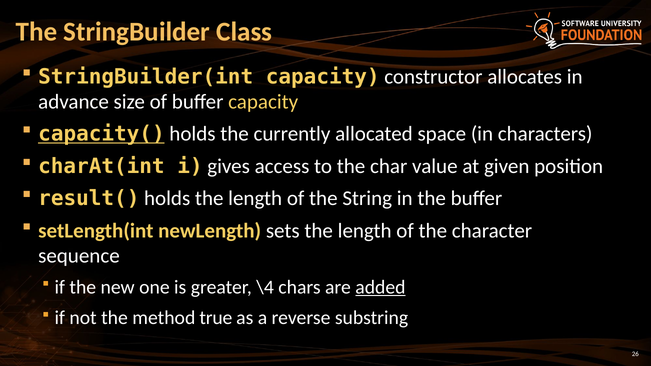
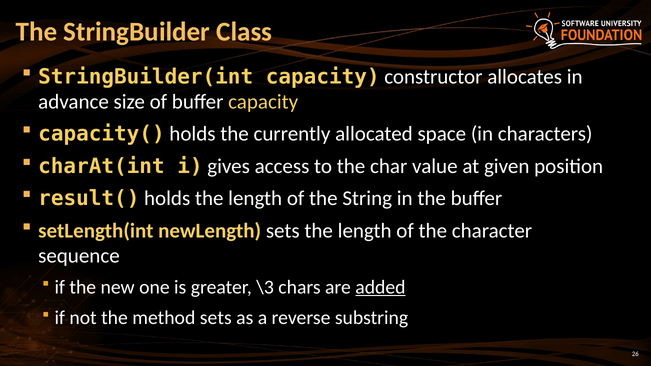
capacity( underline: present -> none
\4: \4 -> \3
method true: true -> sets
